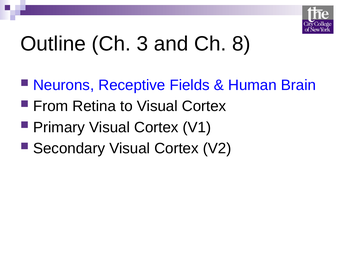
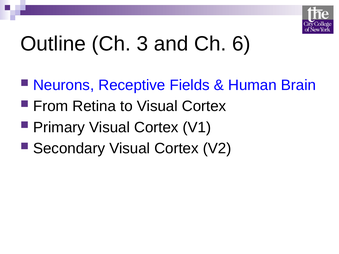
8: 8 -> 6
